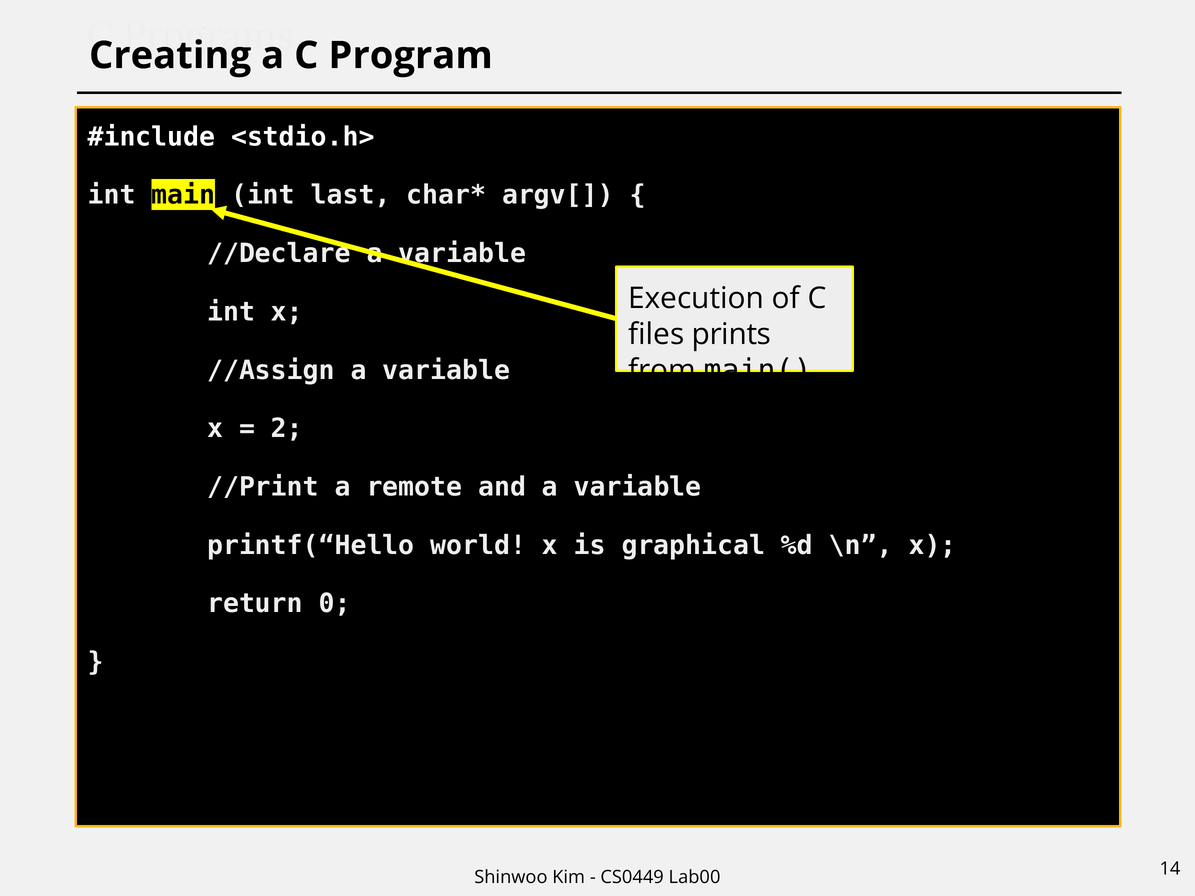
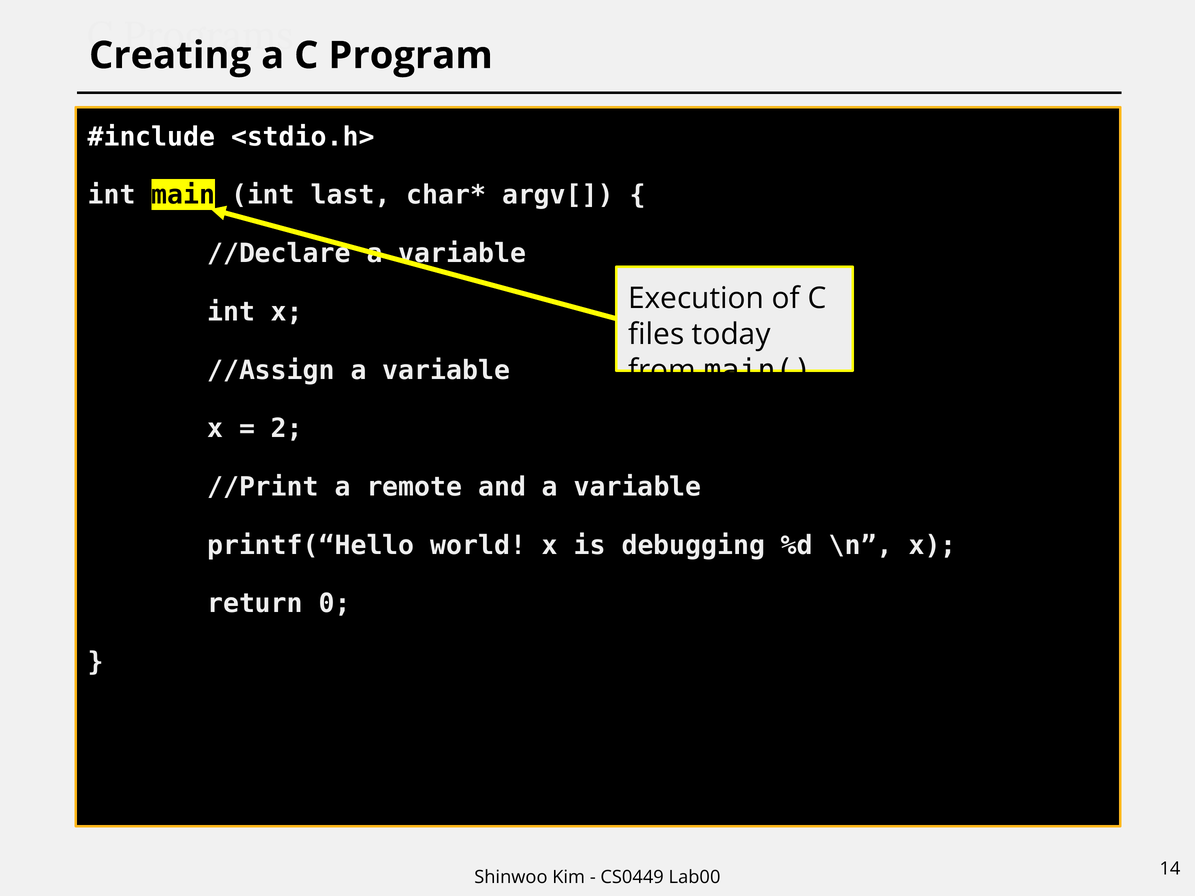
prints: prints -> today
graphical: graphical -> debugging
